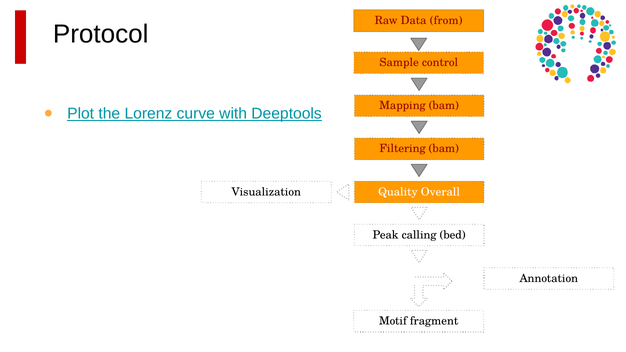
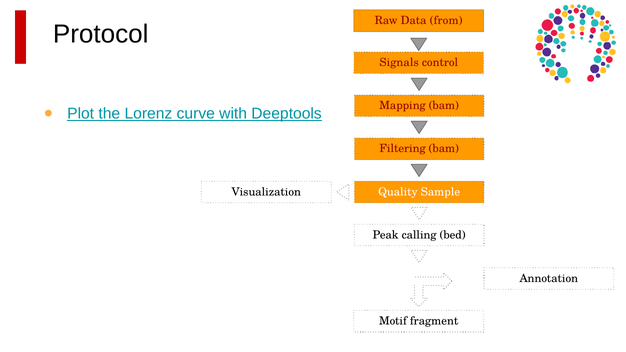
Sample: Sample -> Signals
Overall: Overall -> Sample
